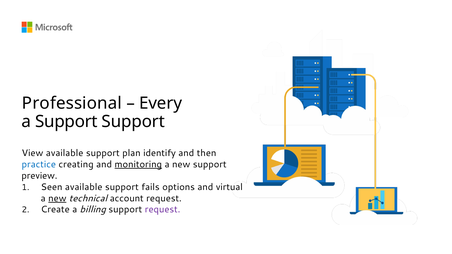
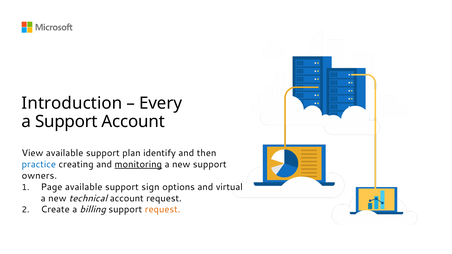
Professional: Professional -> Introduction
Support Support: Support -> Account
preview: preview -> owners
Seen: Seen -> Page
fails: fails -> sign
new at (57, 198) underline: present -> none
request at (163, 210) colour: purple -> orange
